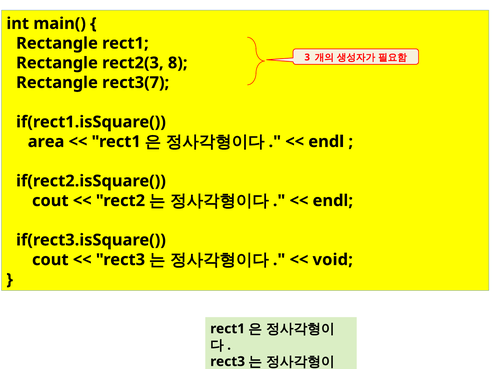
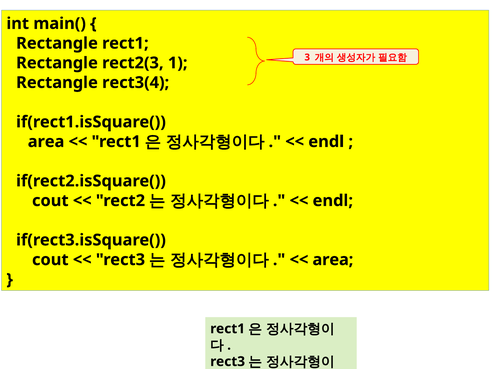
8: 8 -> 1
rect3(7: rect3(7 -> rect3(4
void at (333, 260): void -> area
